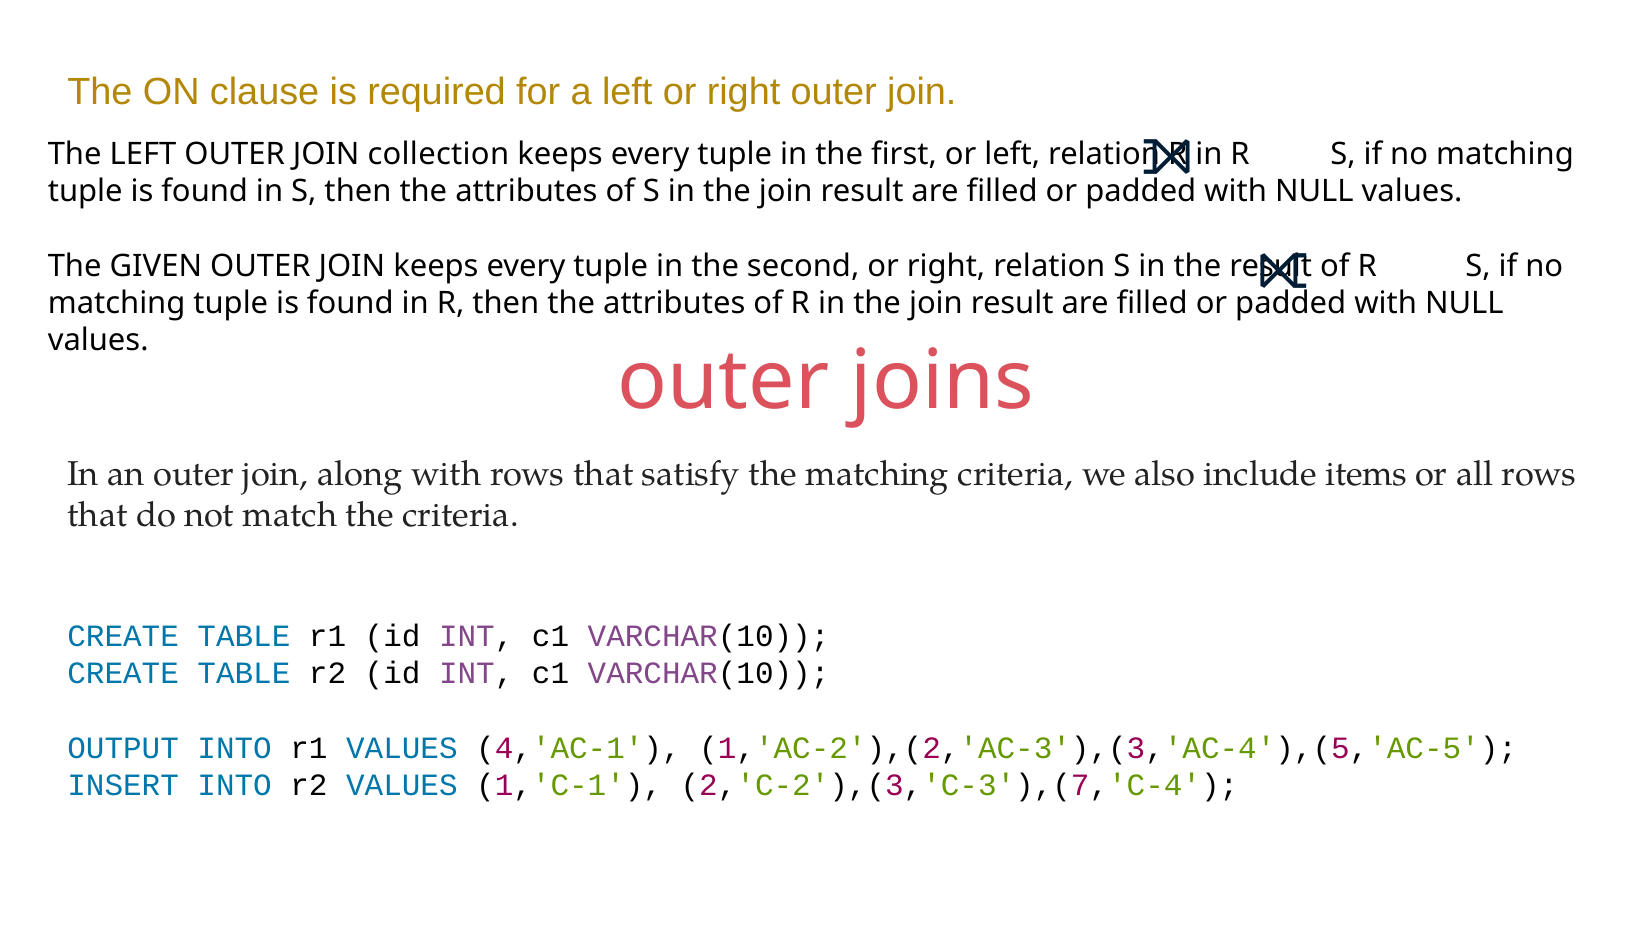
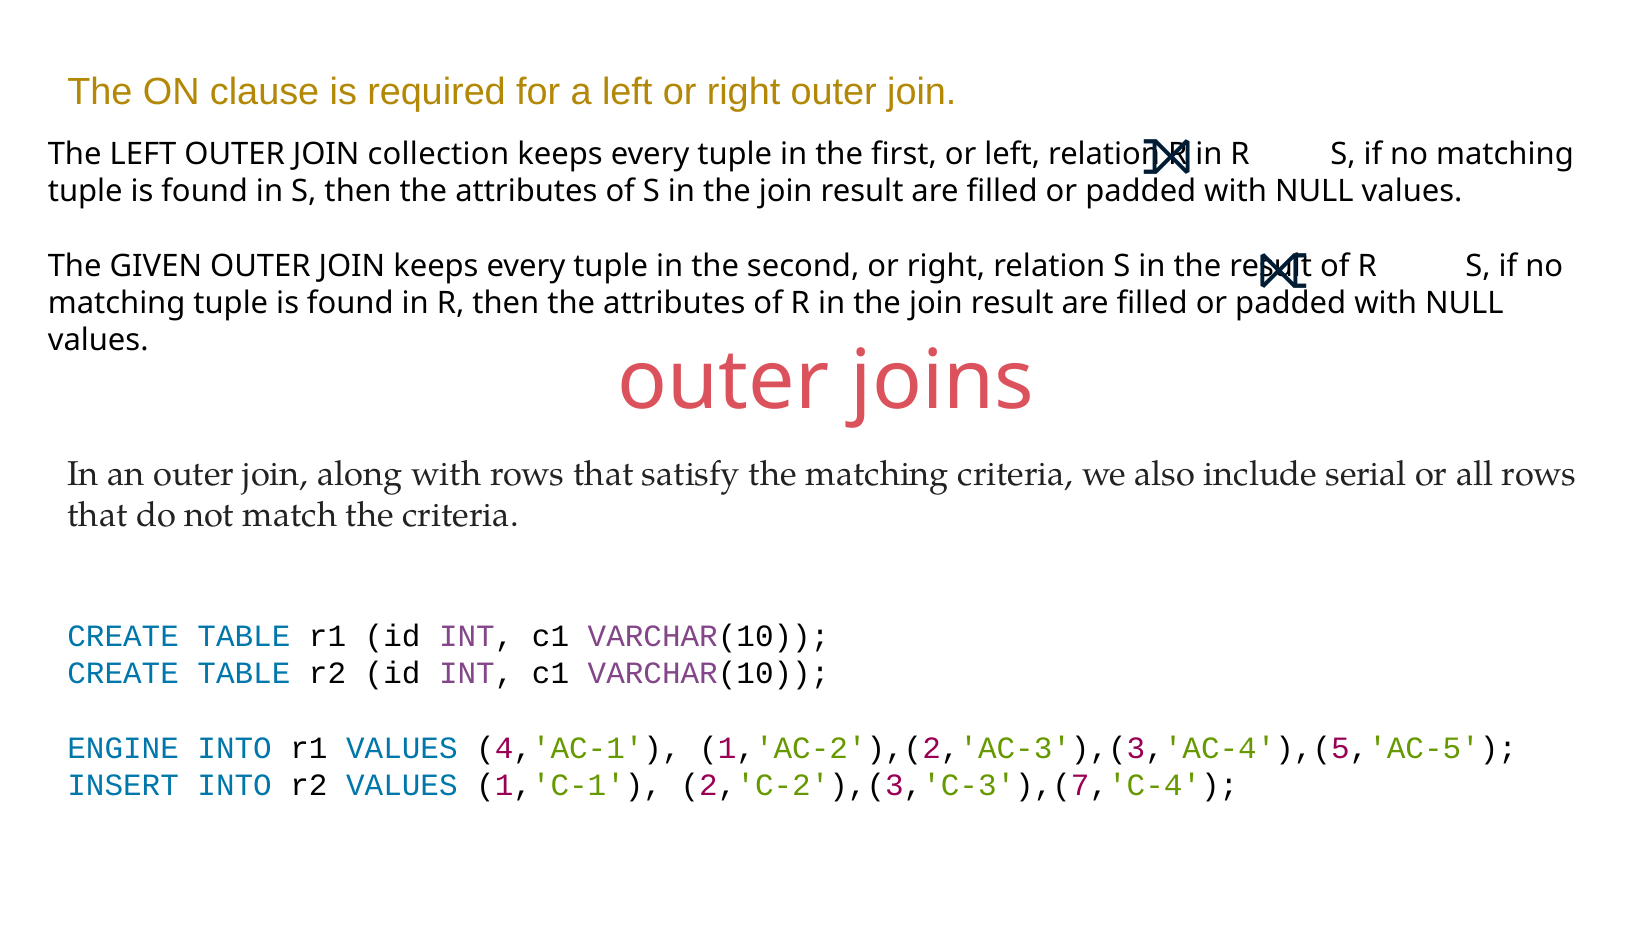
items: items -> serial
OUTPUT: OUTPUT -> ENGINE
